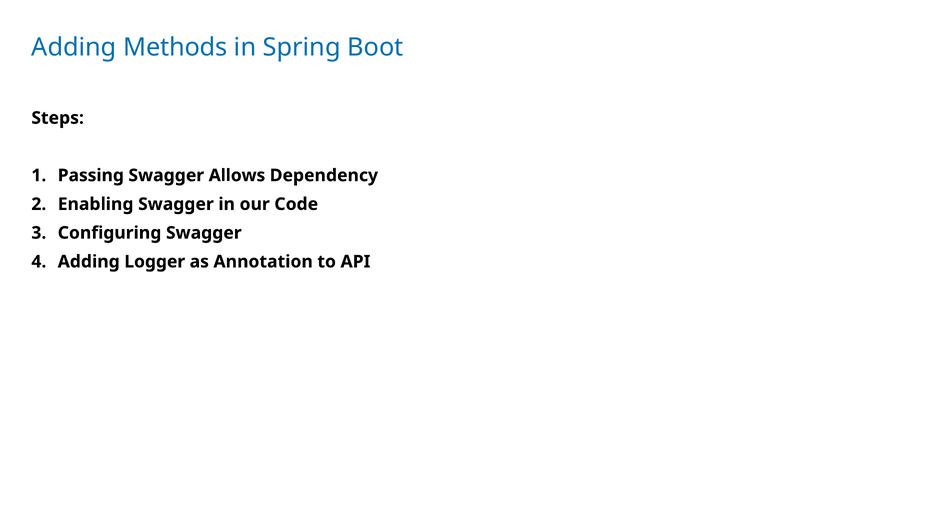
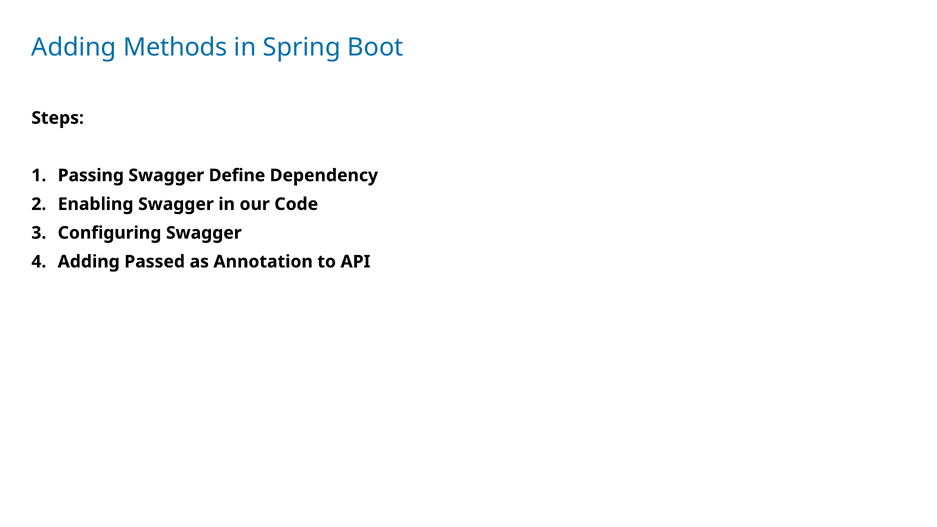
Allows: Allows -> Define
Logger: Logger -> Passed
